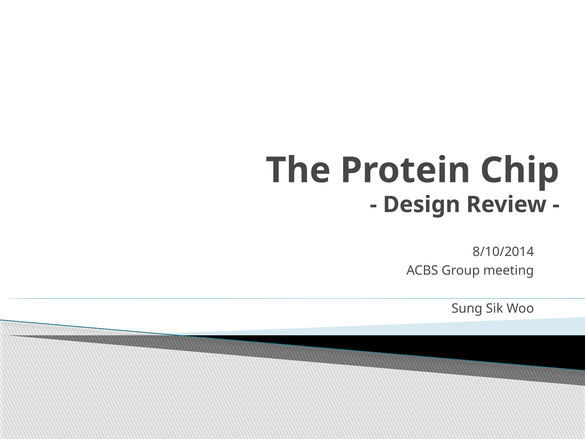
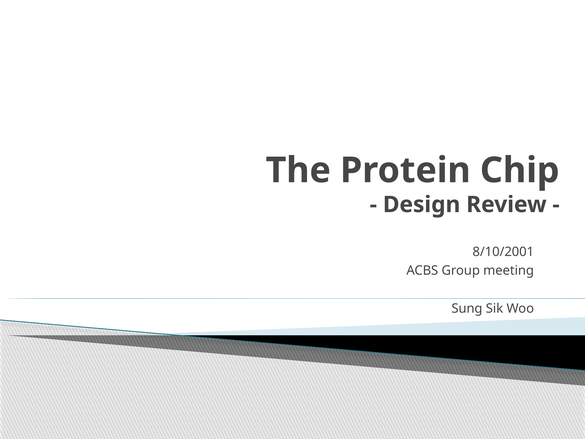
8/10/2014: 8/10/2014 -> 8/10/2001
